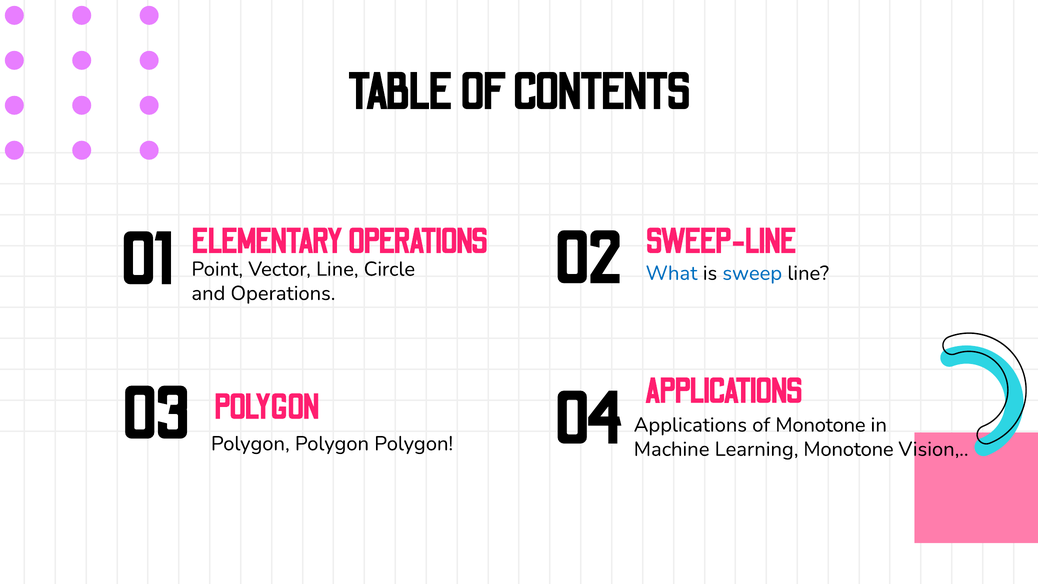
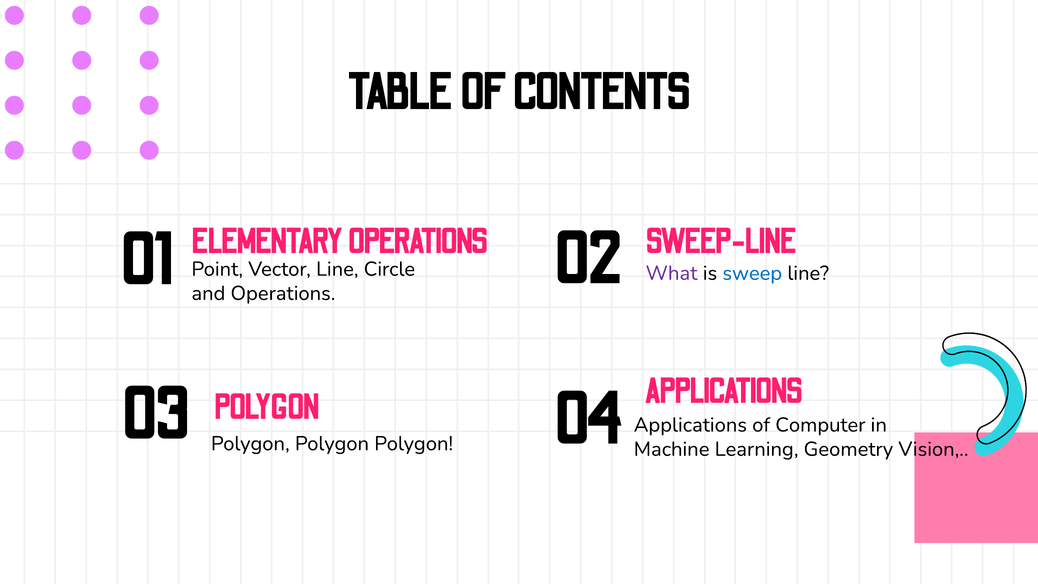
What colour: blue -> purple
of Monotone: Monotone -> Computer
Learning Monotone: Monotone -> Geometry
